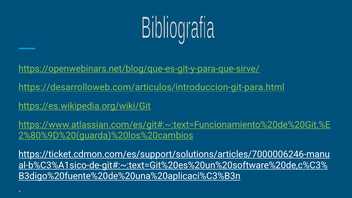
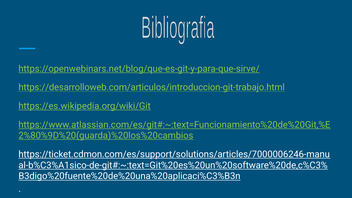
https://desarrolloweb.com/articulos/introduccion-git-para.html: https://desarrolloweb.com/articulos/introduccion-git-para.html -> https://desarrolloweb.com/articulos/introduccion-git-trabajo.html
